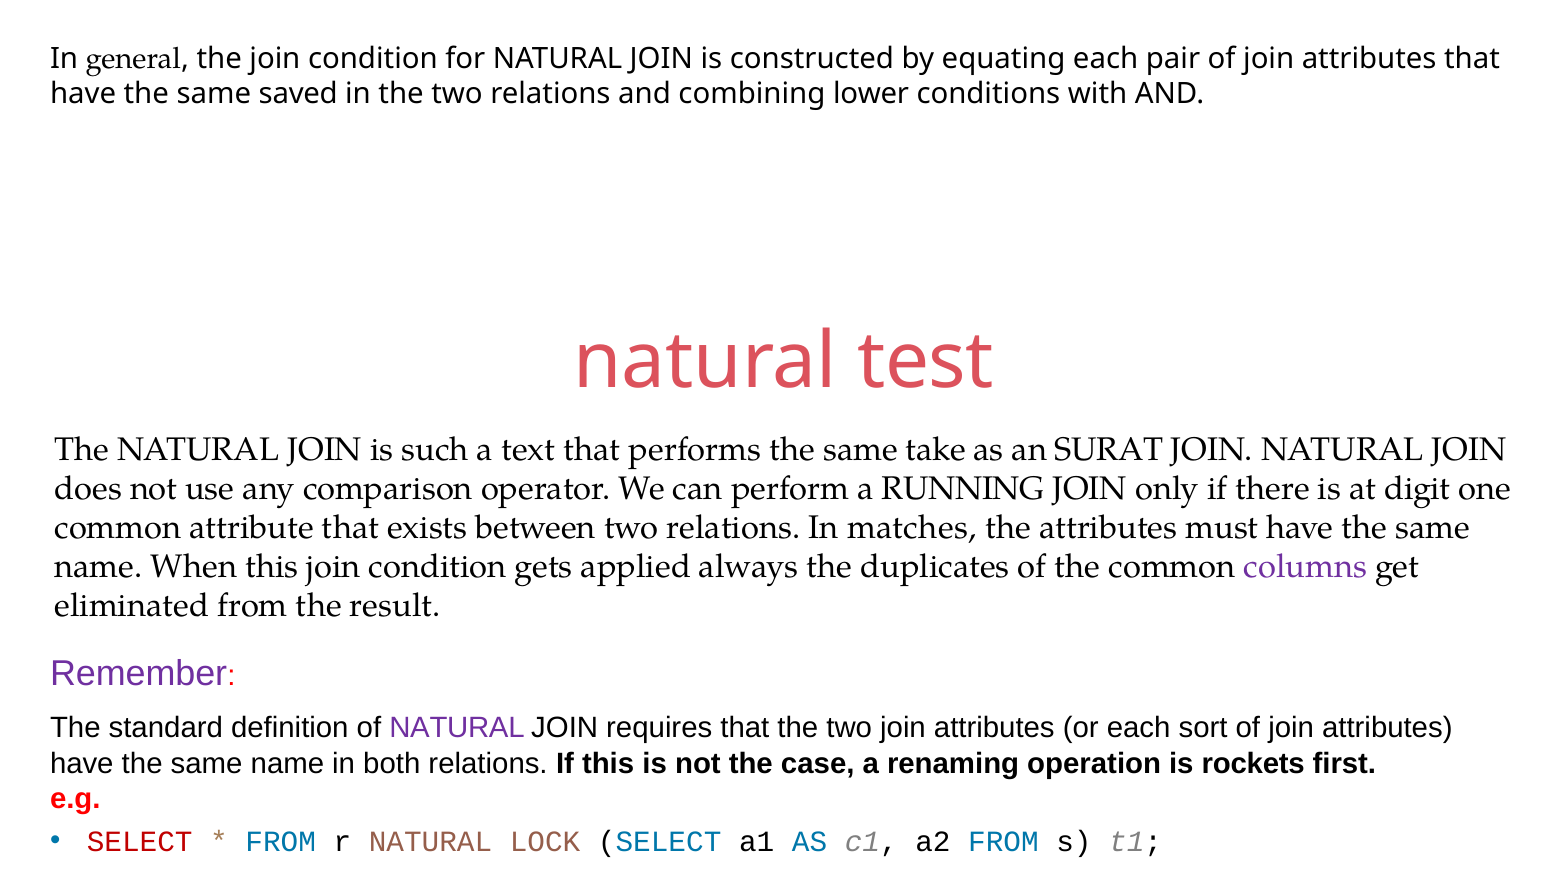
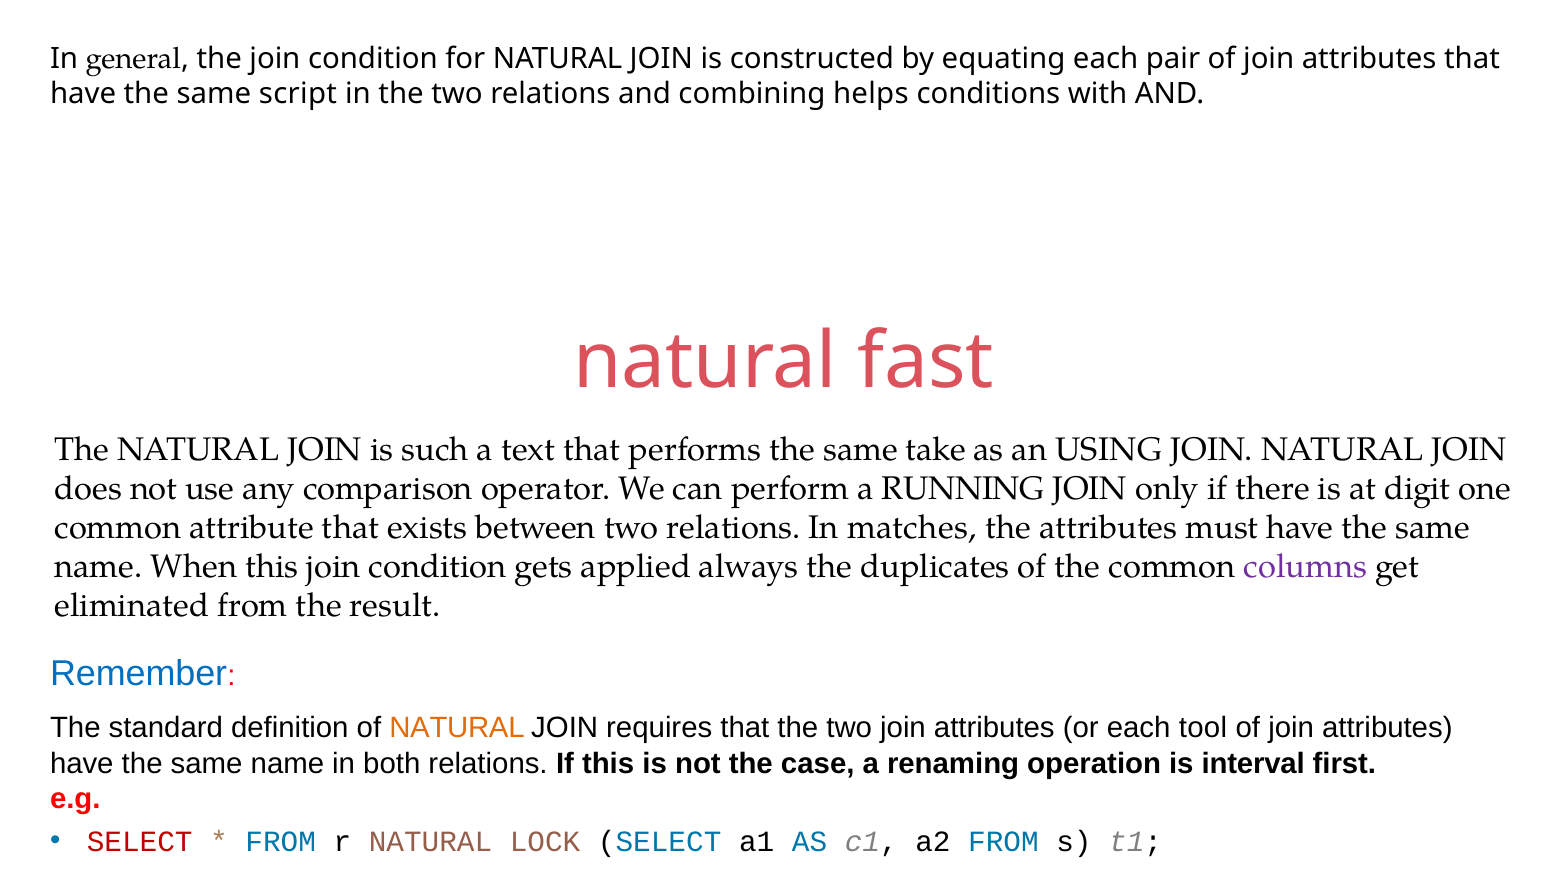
saved: saved -> script
lower: lower -> helps
test: test -> fast
SURAT: SURAT -> USING
Remember colour: purple -> blue
NATURAL at (457, 728) colour: purple -> orange
sort: sort -> tool
rockets: rockets -> interval
